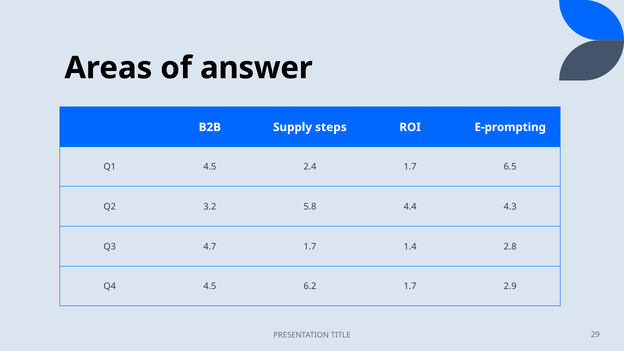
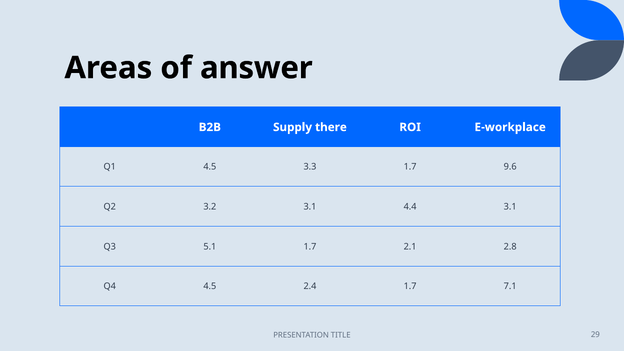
steps: steps -> there
E-prompting: E-prompting -> E-workplace
2.4: 2.4 -> 3.3
6.5: 6.5 -> 9.6
3.2 5.8: 5.8 -> 3.1
4.4 4.3: 4.3 -> 3.1
4.7: 4.7 -> 5.1
1.4: 1.4 -> 2.1
6.2: 6.2 -> 2.4
2.9: 2.9 -> 7.1
